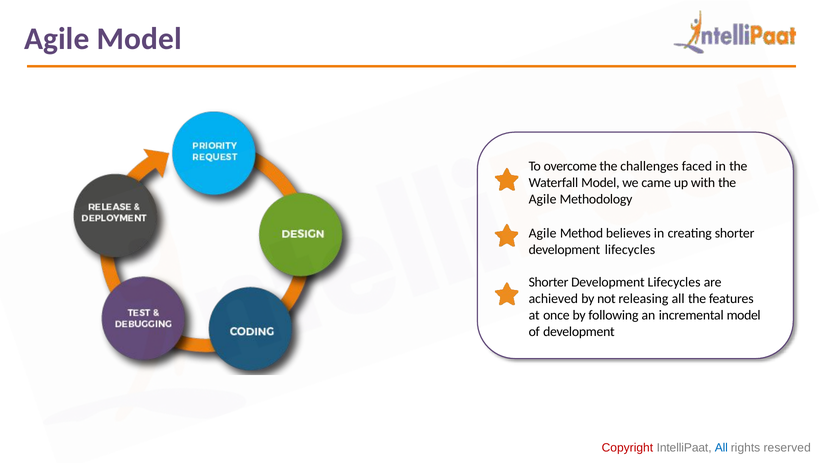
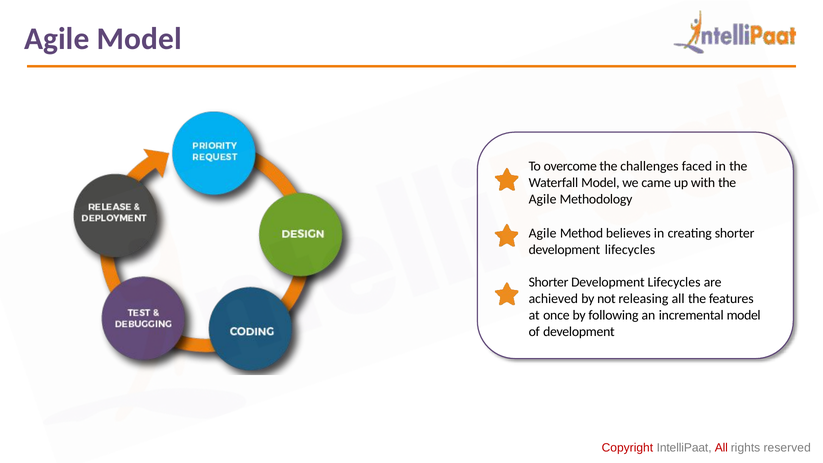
All at (721, 448) colour: blue -> red
